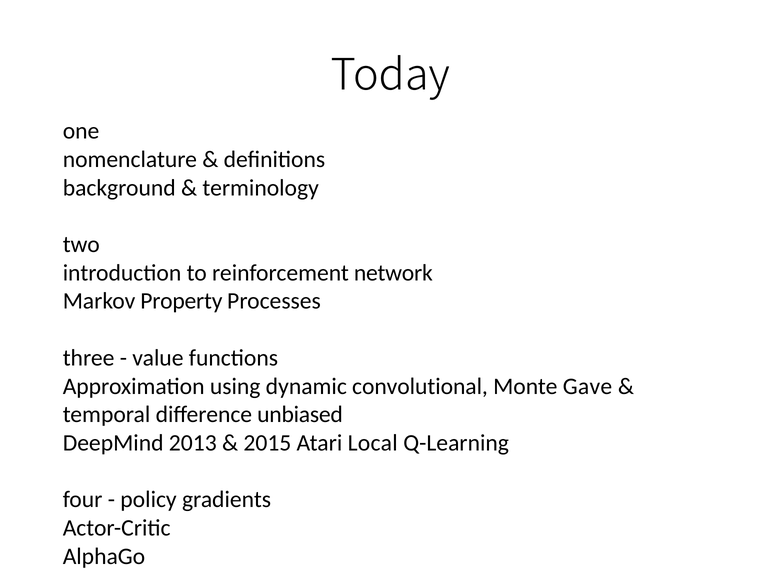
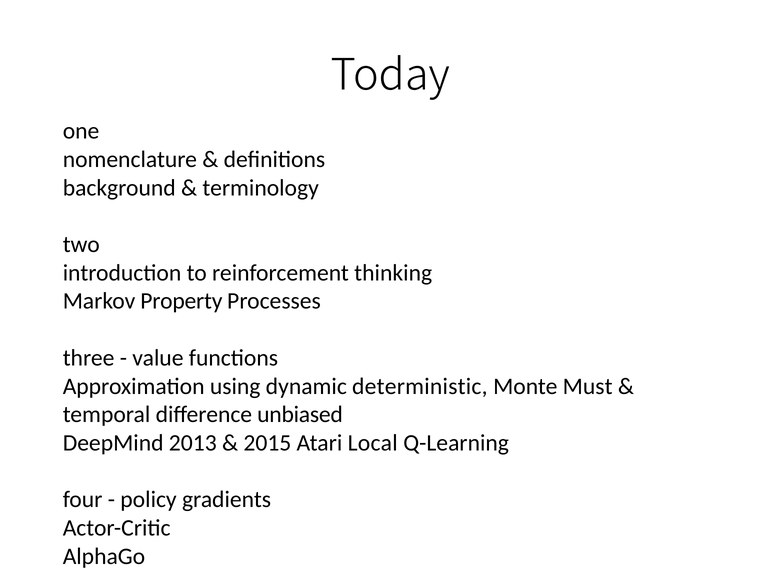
network: network -> thinking
convolutional: convolutional -> deterministic
Gave: Gave -> Must
